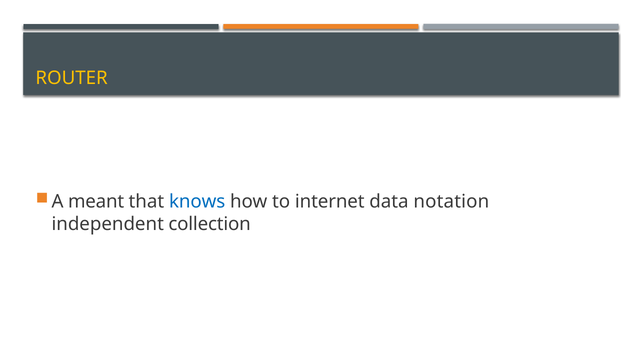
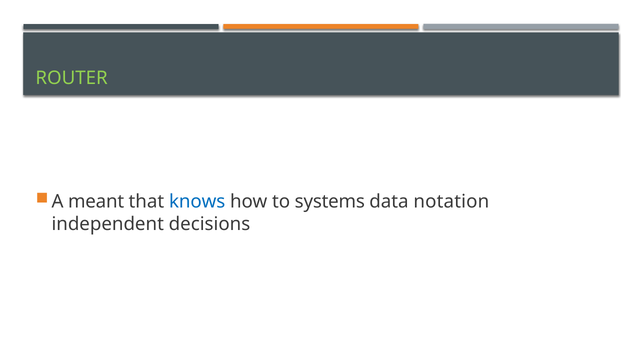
ROUTER colour: yellow -> light green
internet: internet -> systems
collection: collection -> decisions
